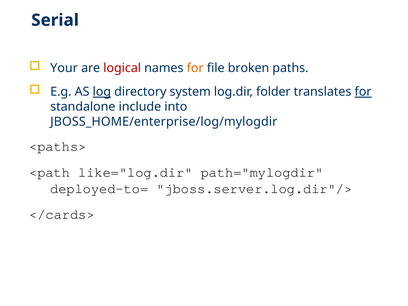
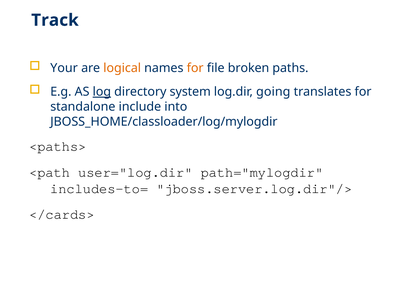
Serial: Serial -> Track
logical colour: red -> orange
folder: folder -> going
for at (363, 92) underline: present -> none
JBOSS_HOME/enterprise/log/mylogdir: JBOSS_HOME/enterprise/log/mylogdir -> JBOSS_HOME/classloader/log/mylogdir
like="log.dir: like="log.dir -> user="log.dir
deployed-to=: deployed-to= -> includes-to=
